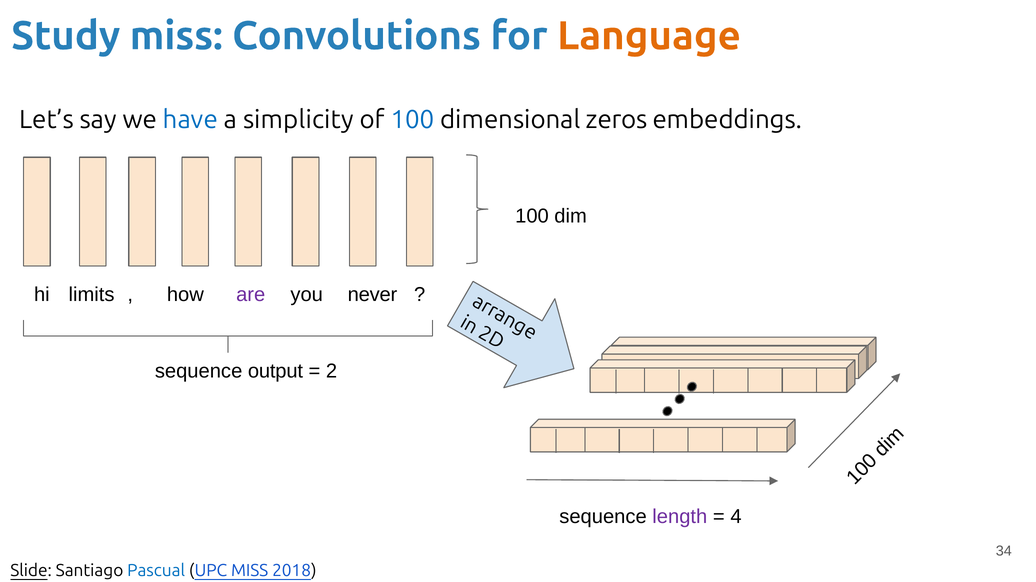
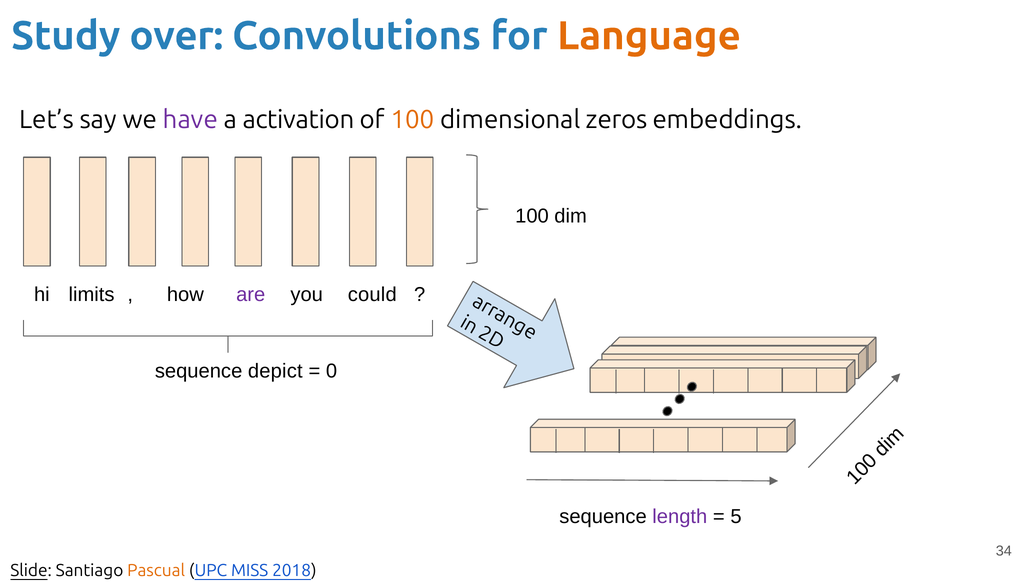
Study miss: miss -> over
have colour: blue -> purple
simplicity: simplicity -> activation
100 at (412, 120) colour: blue -> orange
never: never -> could
output: output -> depict
2 at (332, 372): 2 -> 0
4: 4 -> 5
Pascual colour: blue -> orange
